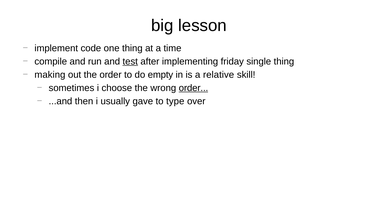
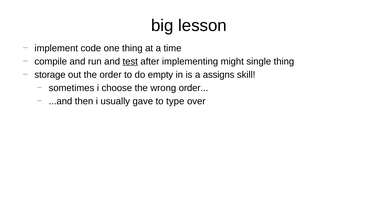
friday: friday -> might
making: making -> storage
relative: relative -> assigns
order at (193, 88) underline: present -> none
